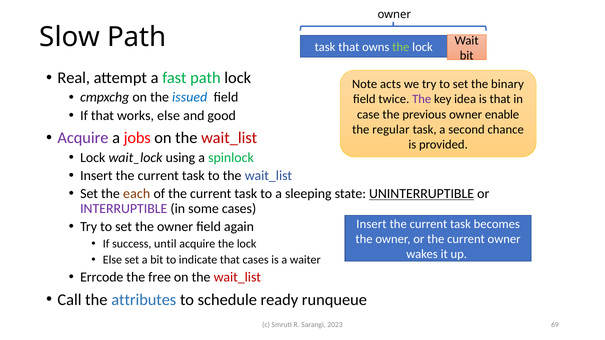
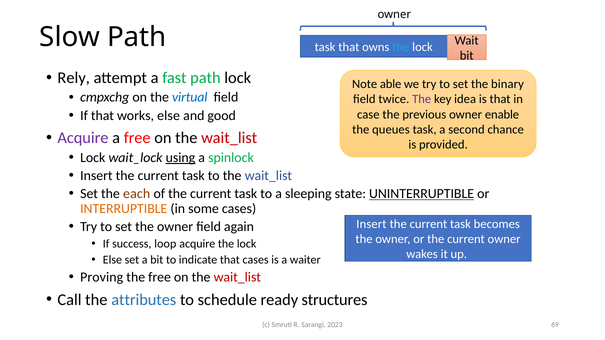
the at (401, 47) colour: light green -> light blue
Real: Real -> Rely
acts: acts -> able
issued: issued -> virtual
regular: regular -> queues
a jobs: jobs -> free
using underline: none -> present
INTERRUPTIBLE colour: purple -> orange
until: until -> loop
Errcode: Errcode -> Proving
runqueue: runqueue -> structures
